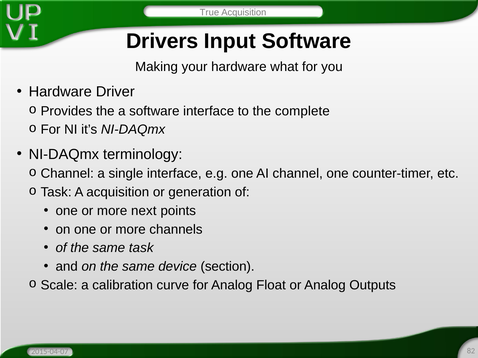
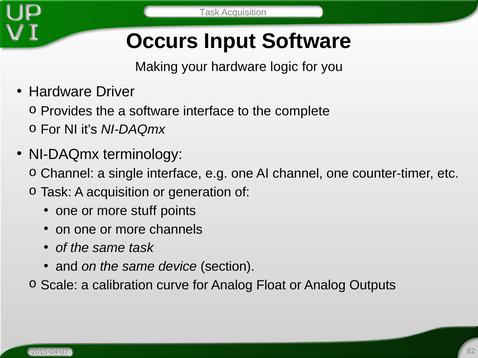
True at (209, 12): True -> Task
Drivers: Drivers -> Occurs
what: what -> logic
next: next -> stuff
